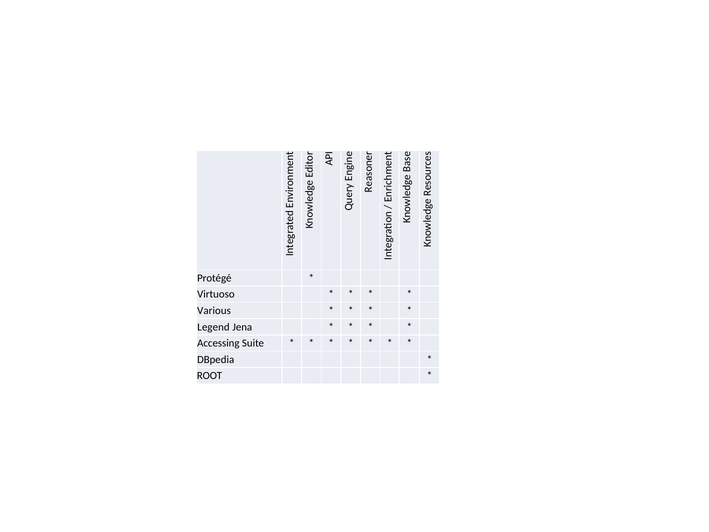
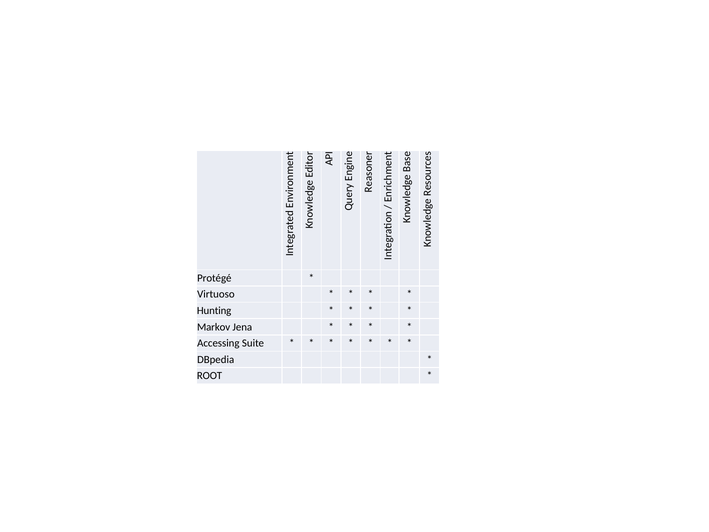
Various: Various -> Hunting
Legend: Legend -> Markov
